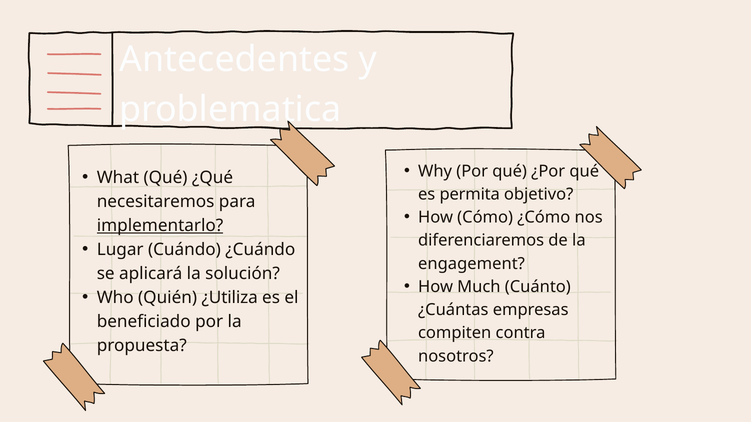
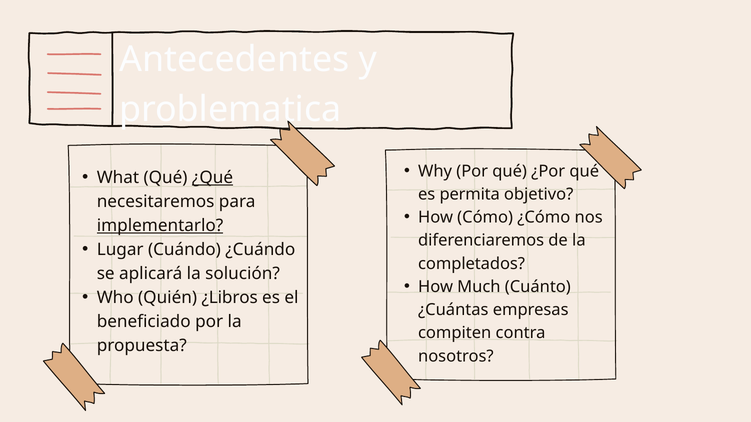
¿Qué underline: none -> present
engagement: engagement -> completados
¿Utiliza: ¿Utiliza -> ¿Libros
